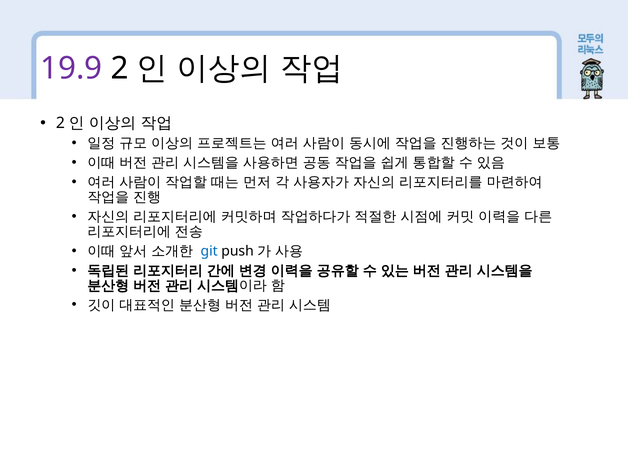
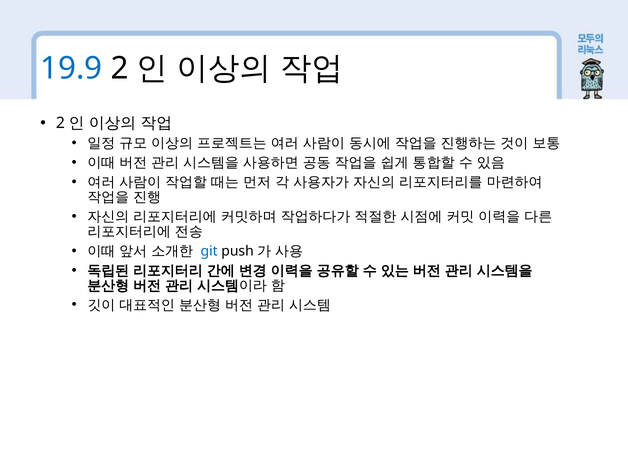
19.9 colour: purple -> blue
